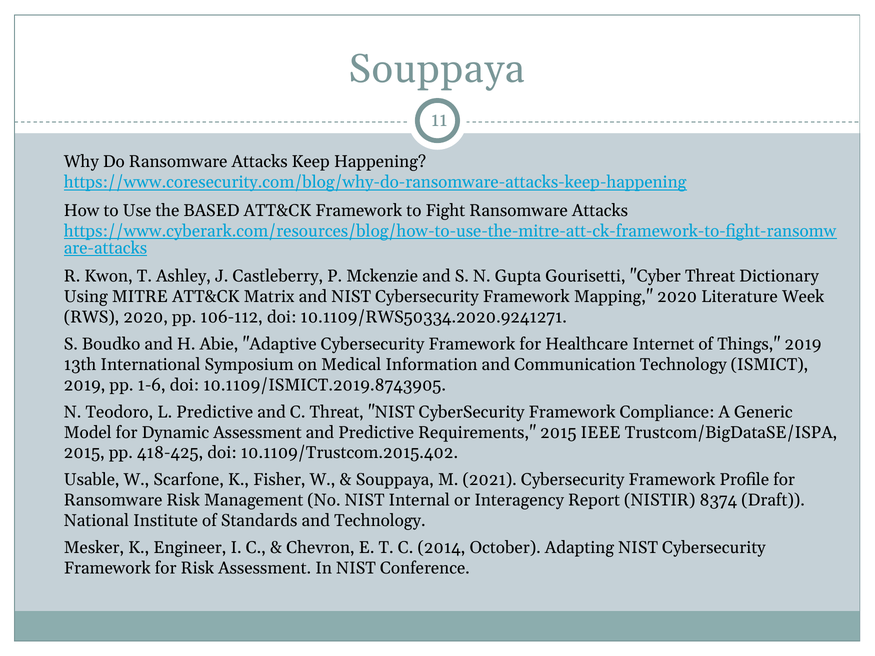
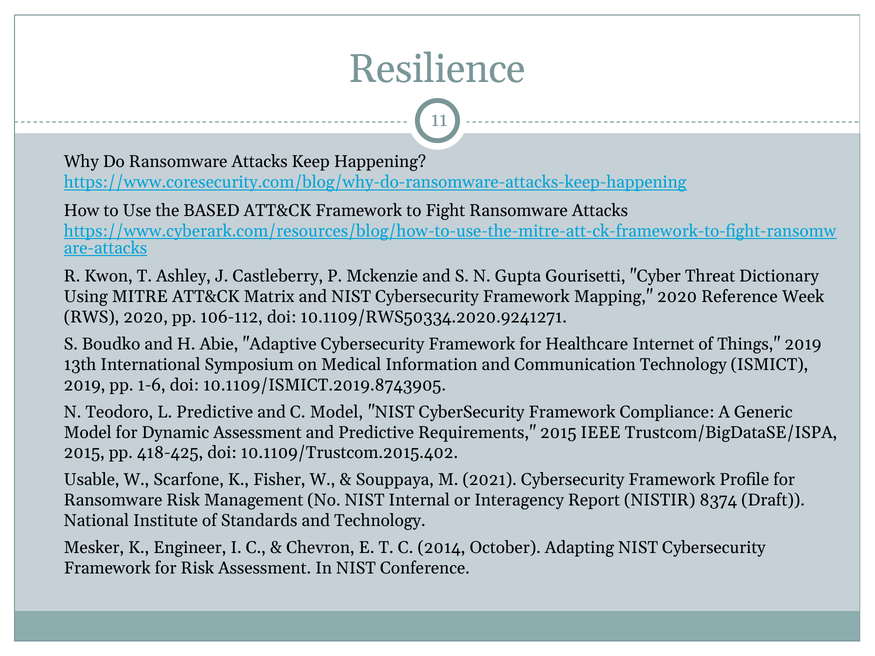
Souppaya at (437, 69): Souppaya -> Resilience
Literature: Literature -> Reference
C Threat: Threat -> Model
